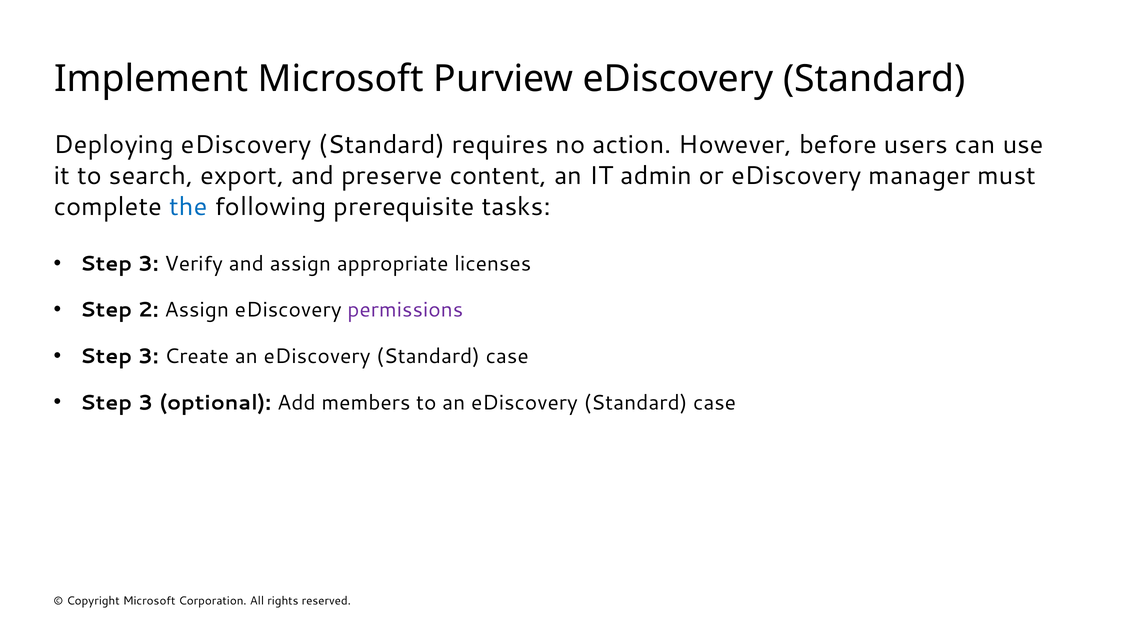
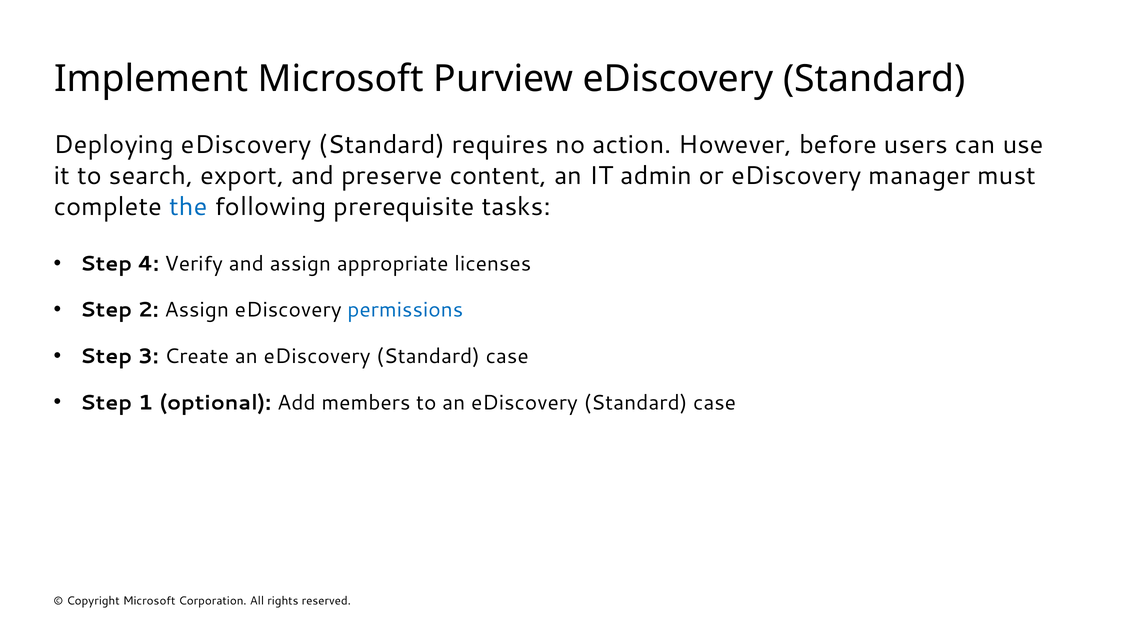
3 at (148, 264): 3 -> 4
permissions colour: purple -> blue
3 at (146, 403): 3 -> 1
